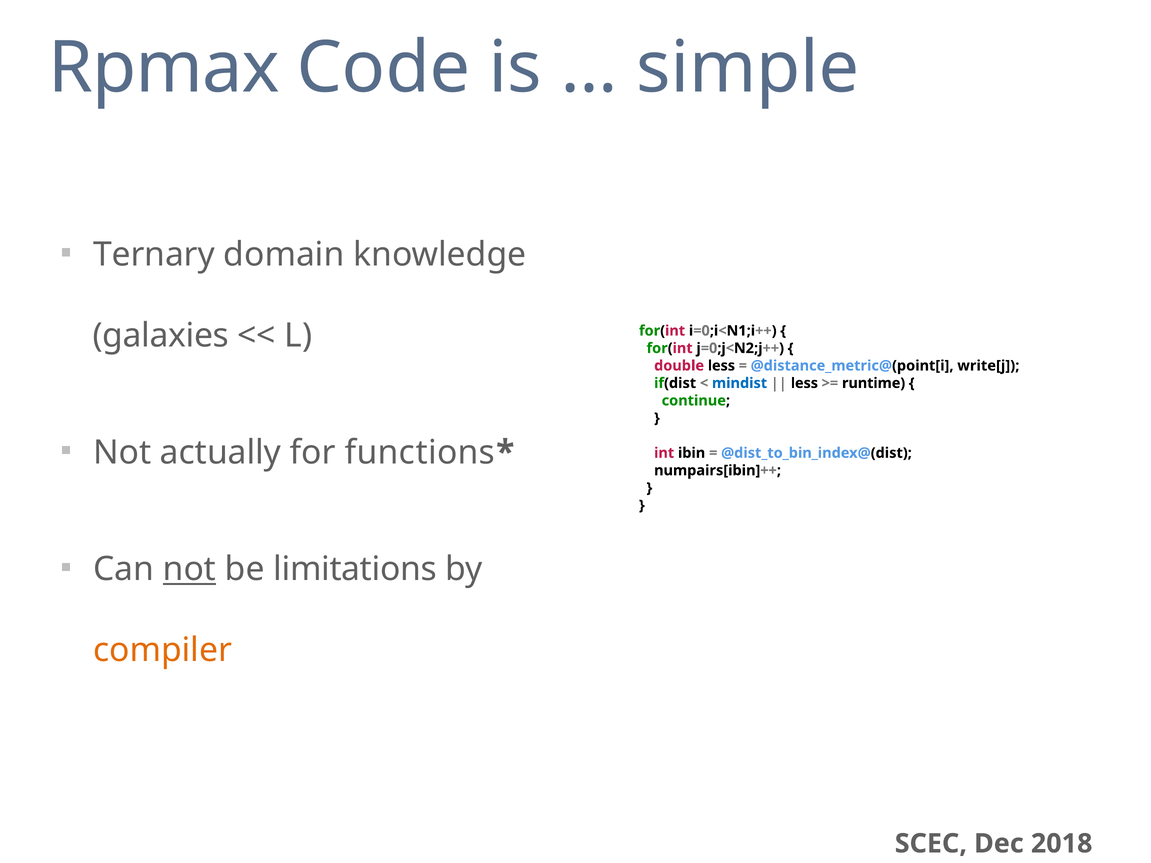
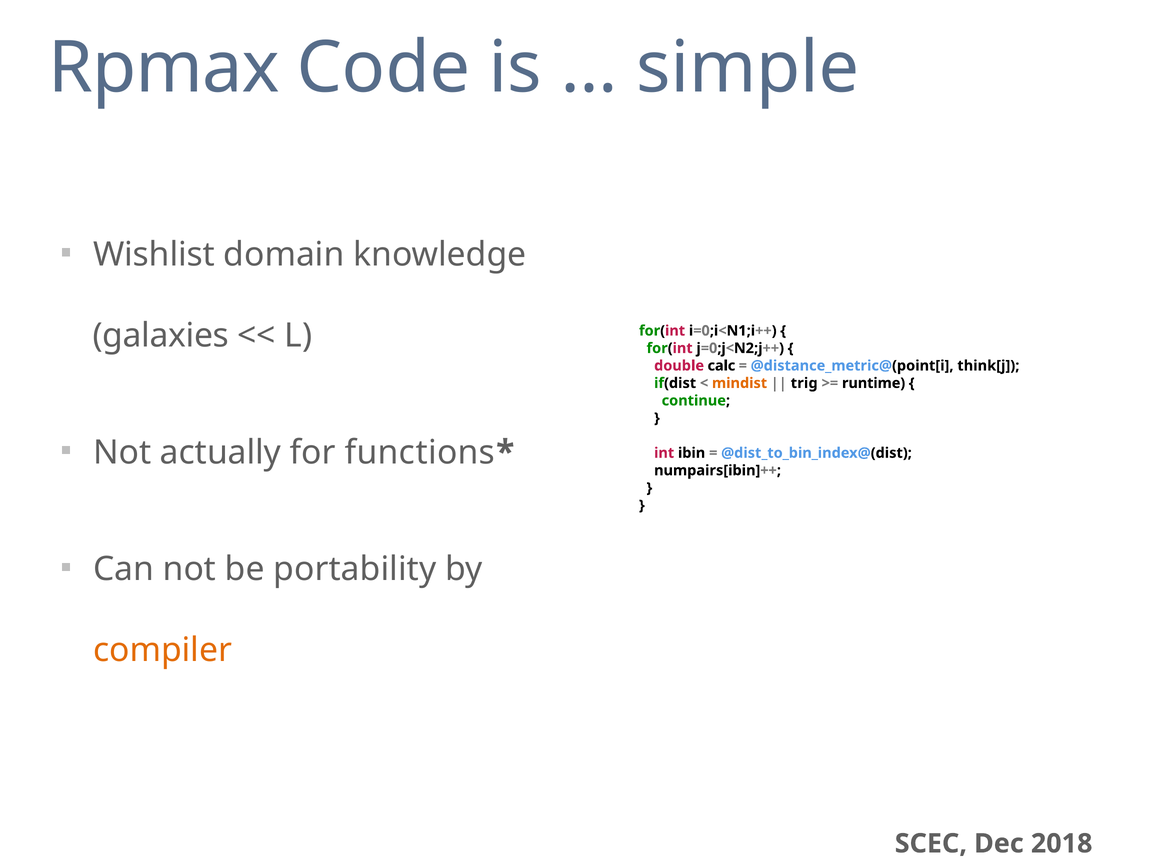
Ternary: Ternary -> Wishlist
double less: less -> calc
write[j: write[j -> think[j
mindist colour: blue -> orange
less at (804, 383): less -> trig
not at (189, 569) underline: present -> none
limitations: limitations -> portability
